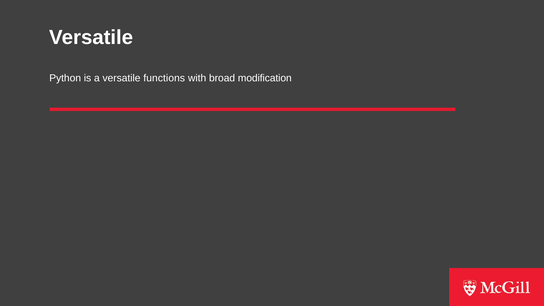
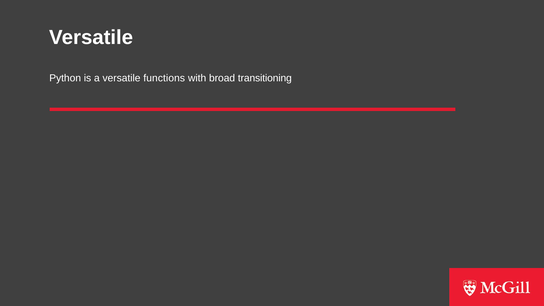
modification: modification -> transitioning
